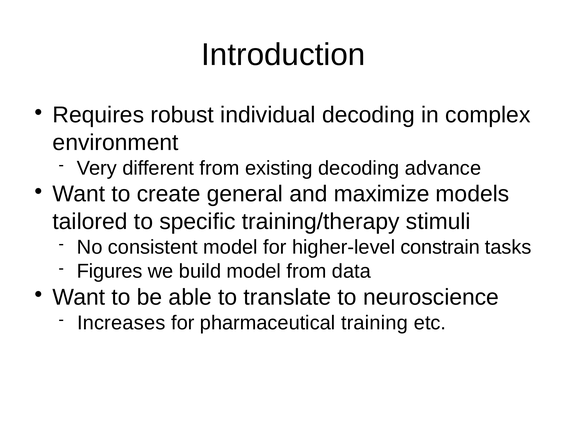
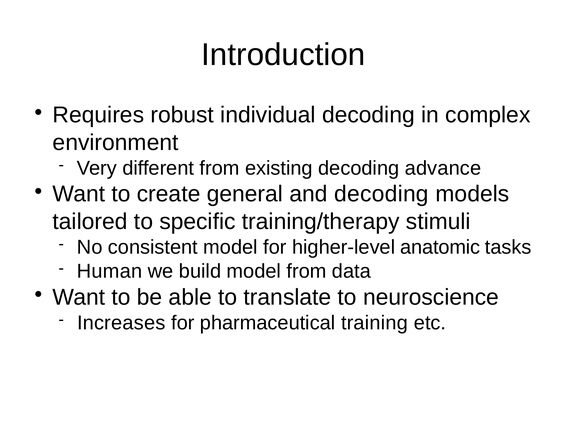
and maximize: maximize -> decoding
constrain: constrain -> anatomic
Figures: Figures -> Human
